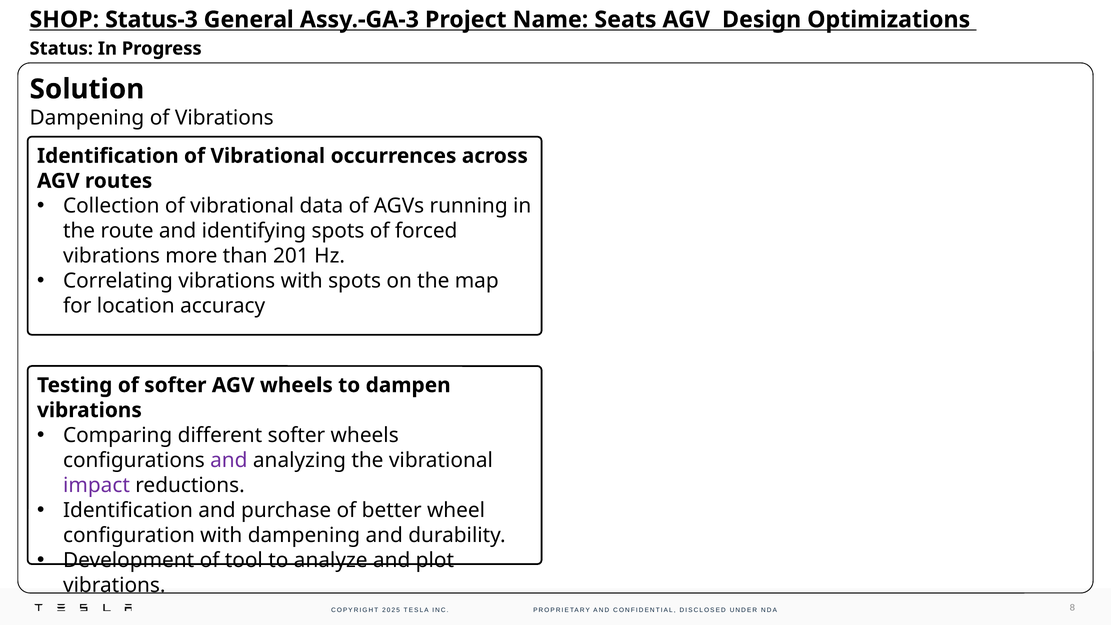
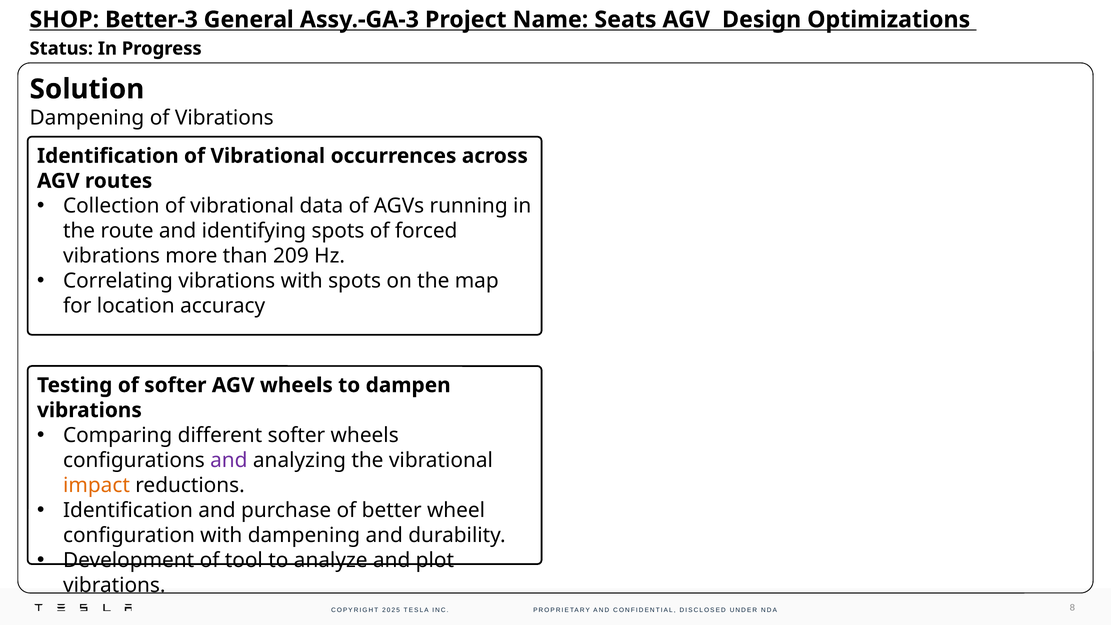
Status-3: Status-3 -> Better-3
201: 201 -> 209
impact colour: purple -> orange
